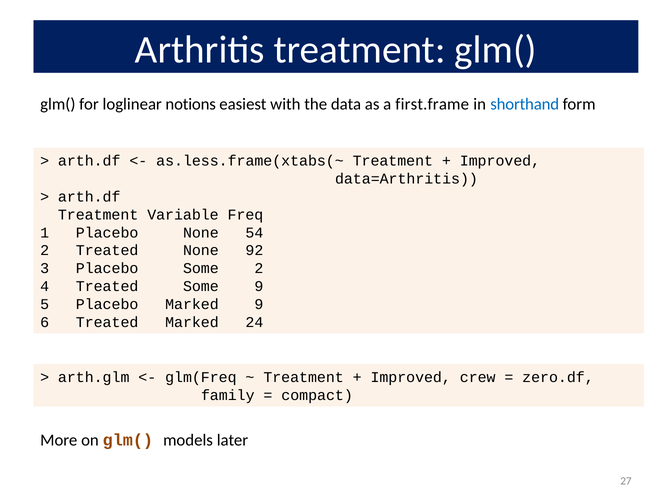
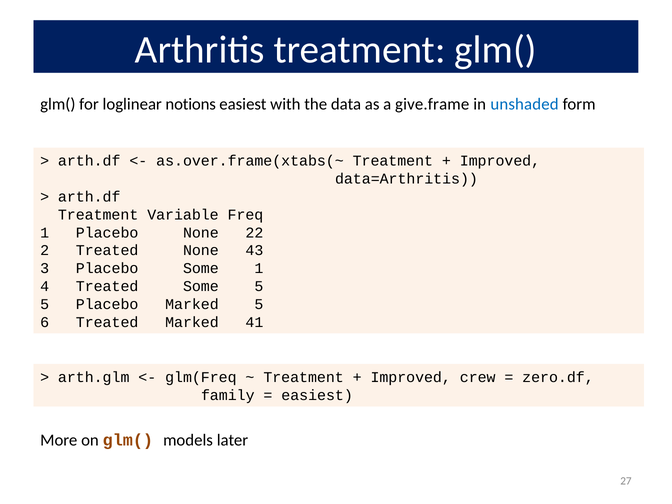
first.frame: first.frame -> give.frame
shorthand: shorthand -> unshaded
as.less.frame(xtabs(~: as.less.frame(xtabs(~ -> as.over.frame(xtabs(~
54: 54 -> 22
92: 92 -> 43
Some 2: 2 -> 1
Some 9: 9 -> 5
Marked 9: 9 -> 5
24: 24 -> 41
compact at (317, 395): compact -> easiest
